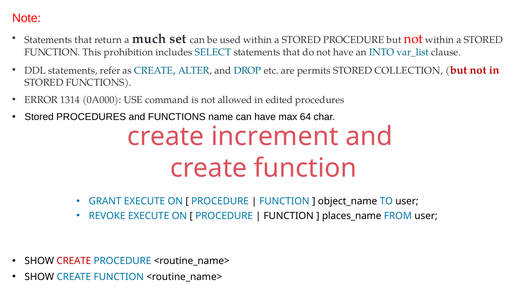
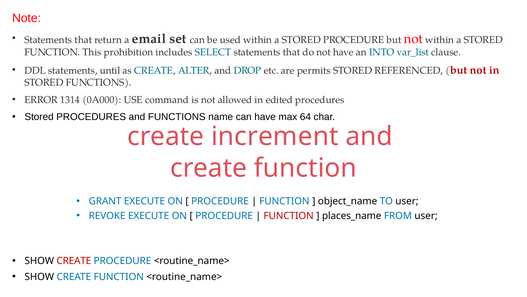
much: much -> email
refer: refer -> until
COLLECTION: COLLECTION -> REFERENCED
FUNCTION at (289, 215) colour: black -> red
